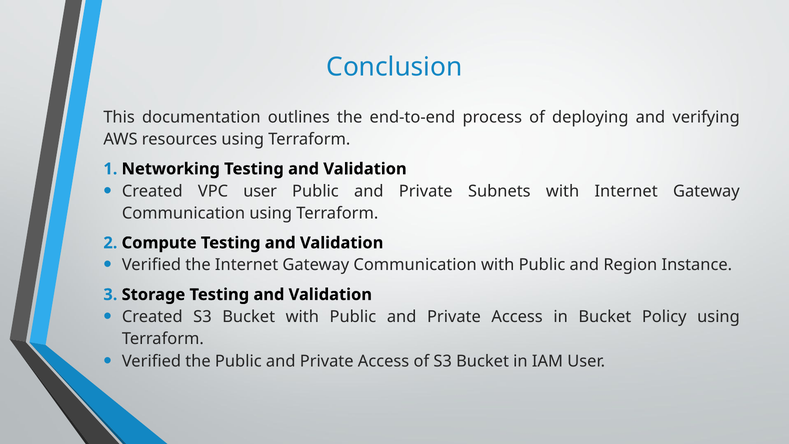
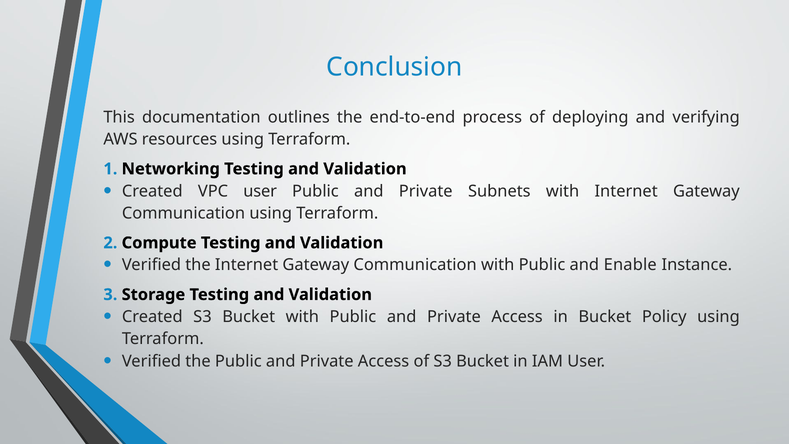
Region: Region -> Enable
